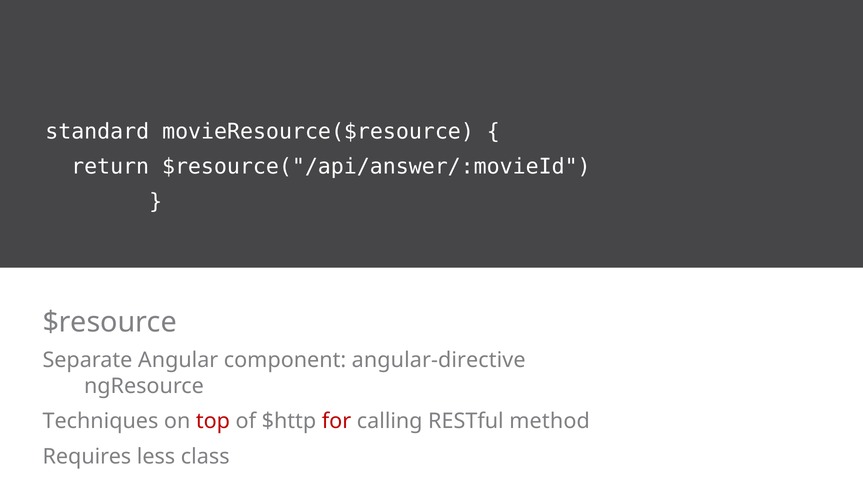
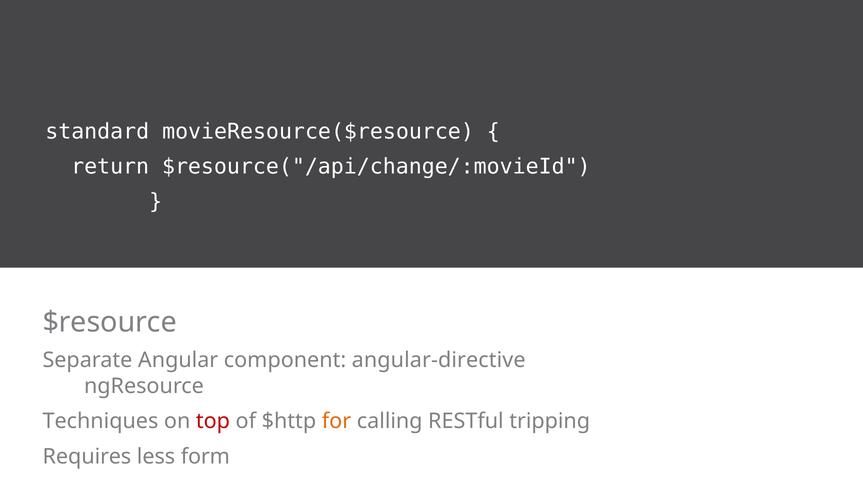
$resource("/api/answer/:movieId: $resource("/api/answer/:movieId -> $resource("/api/change/:movieId
for colour: red -> orange
method: method -> tripping
class: class -> form
